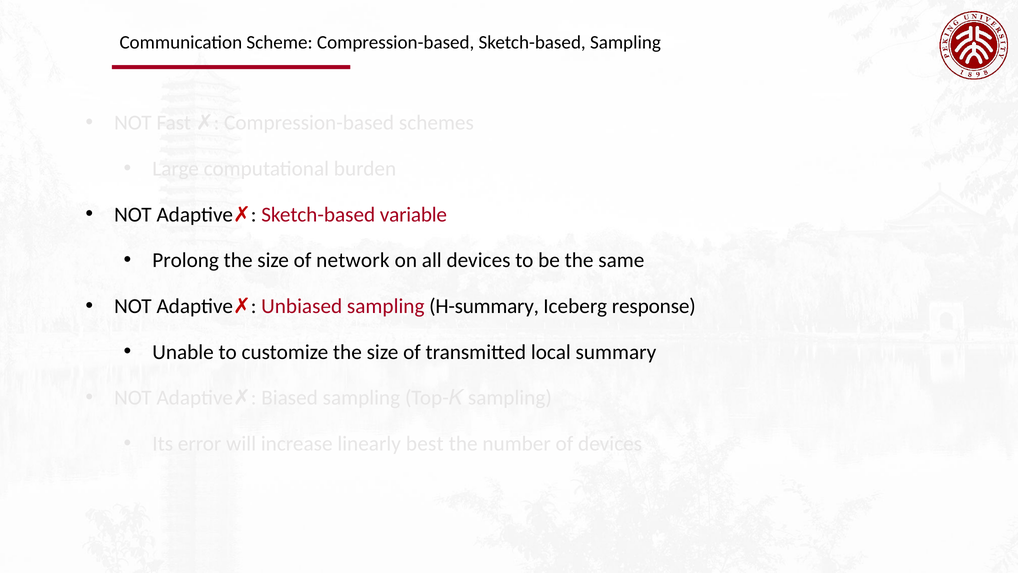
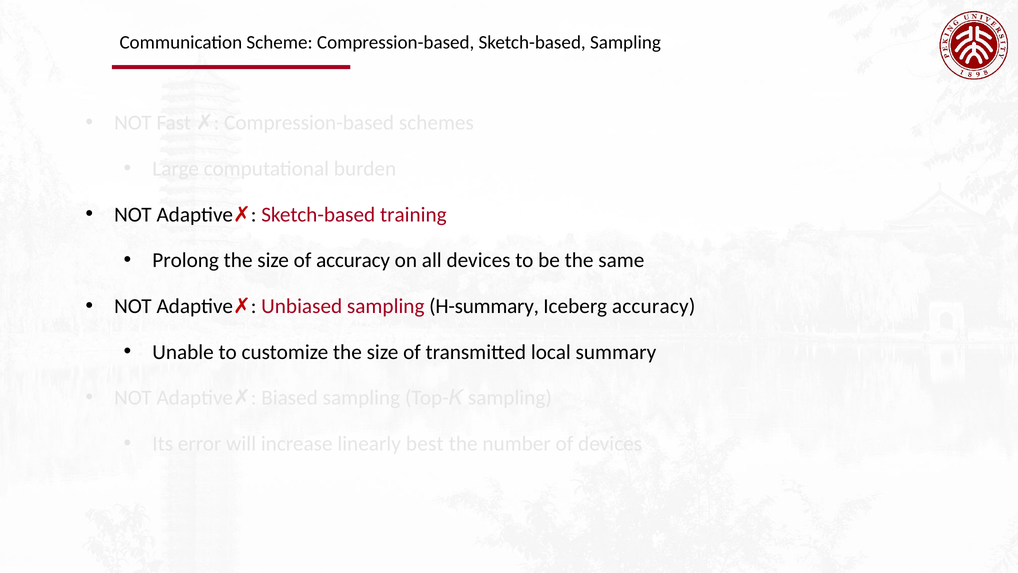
variable: variable -> training
of network: network -> accuracy
Iceberg response: response -> accuracy
